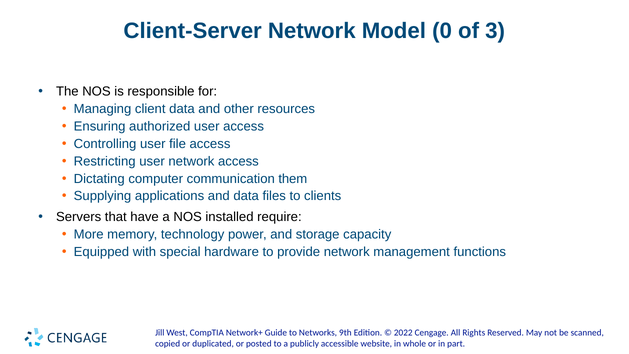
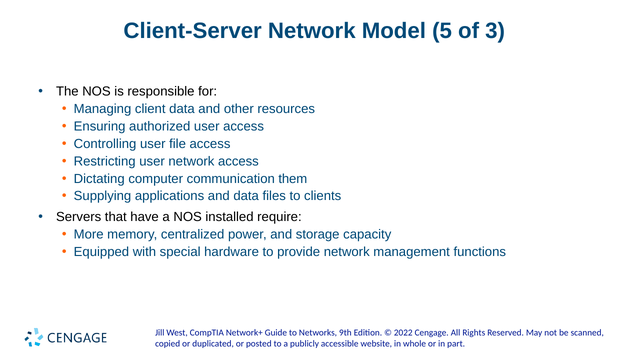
0: 0 -> 5
technology: technology -> centralized
